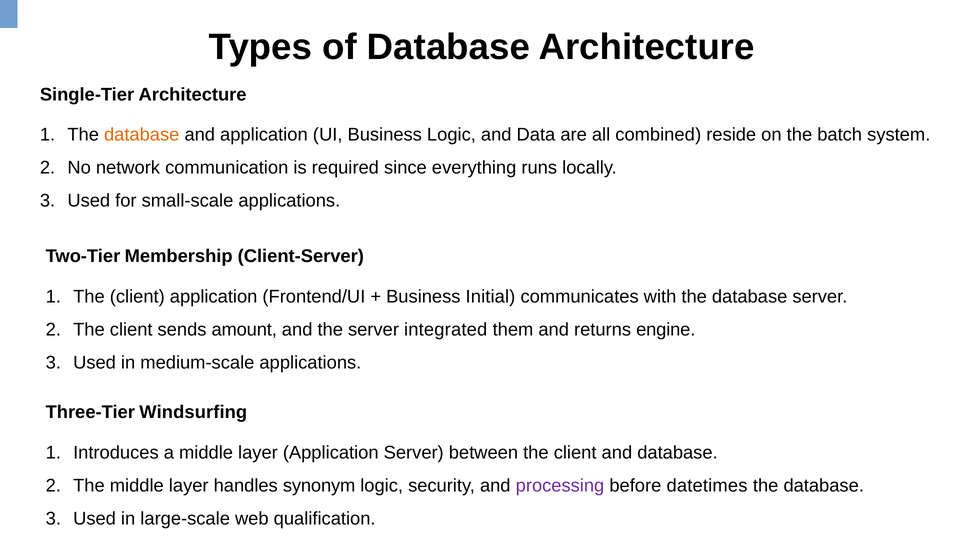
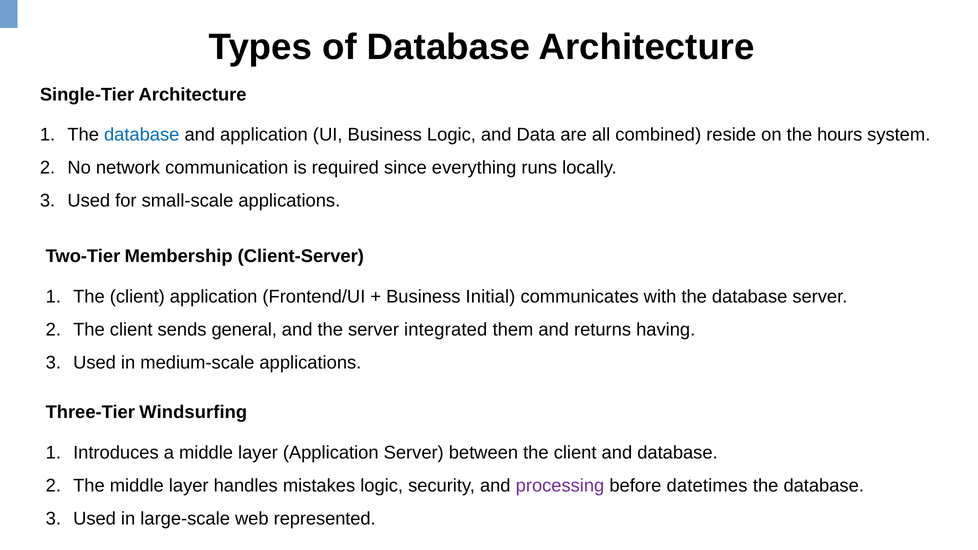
database at (142, 135) colour: orange -> blue
batch: batch -> hours
amount: amount -> general
engine: engine -> having
synonym: synonym -> mistakes
qualification: qualification -> represented
